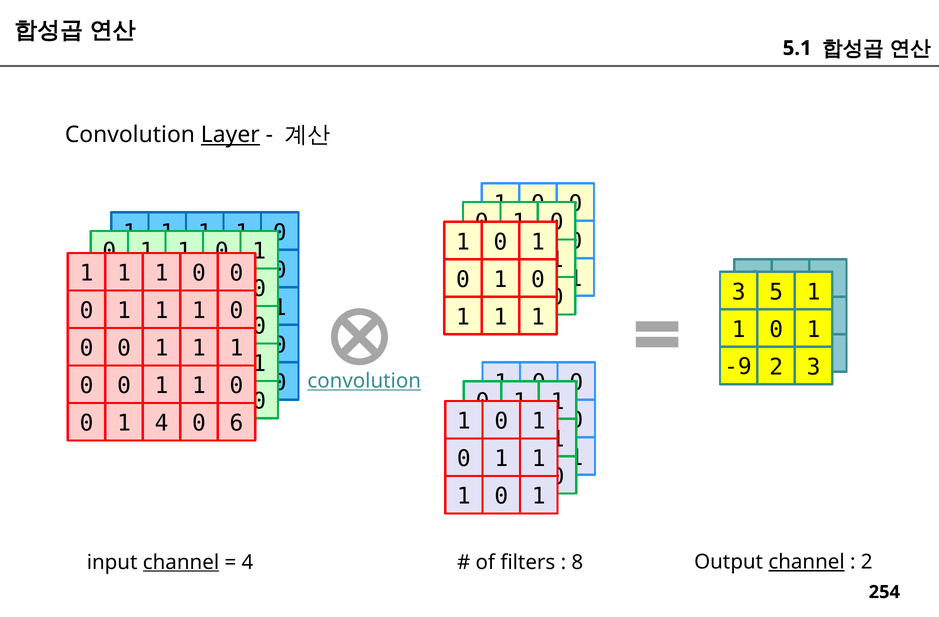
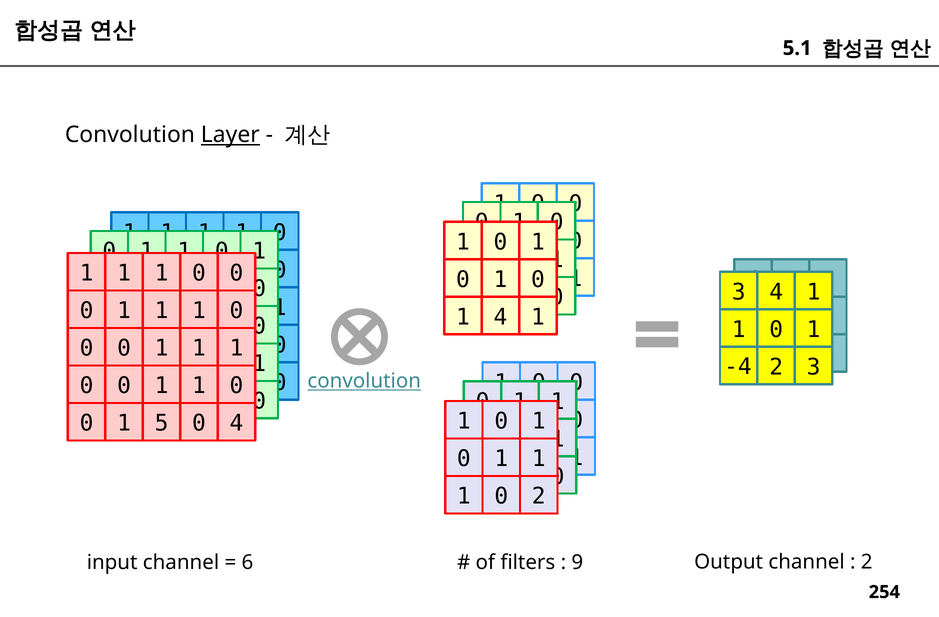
3 5: 5 -> 4
1 at (500, 317): 1 -> 4
-9: -9 -> -4
4 at (162, 423): 4 -> 5
0 6: 6 -> 4
1 at (539, 496): 1 -> 2
channel at (181, 562) underline: present -> none
4 at (247, 562): 4 -> 6
8: 8 -> 9
channel at (807, 562) underline: present -> none
